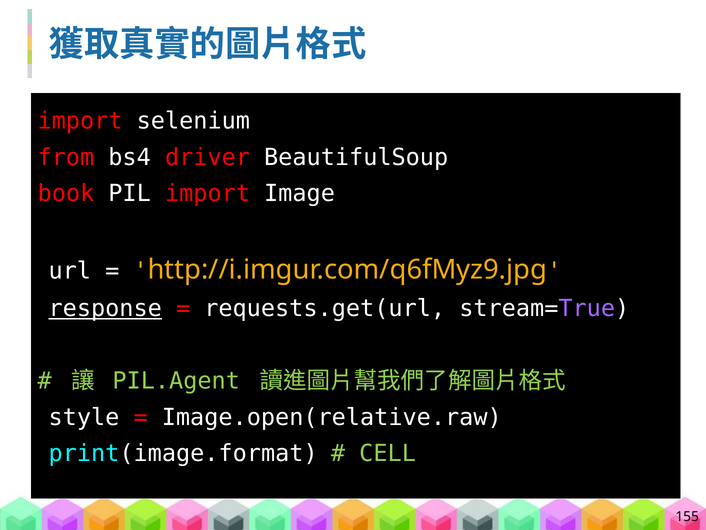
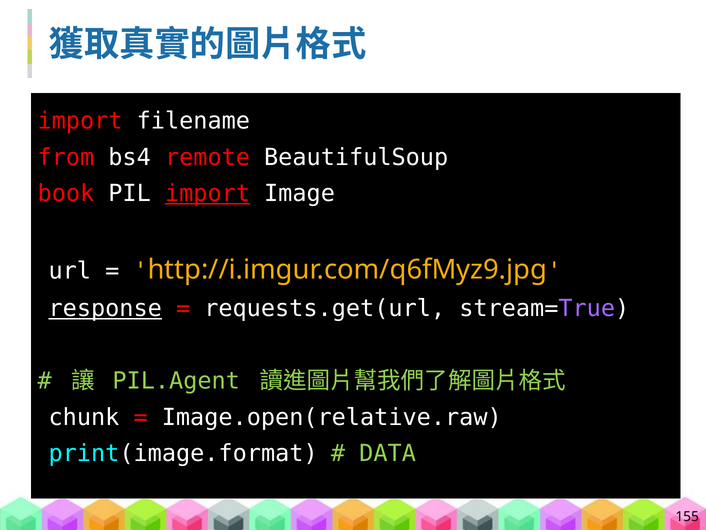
selenium: selenium -> filename
driver: driver -> remote
import at (208, 193) underline: none -> present
style: style -> chunk
CELL: CELL -> DATA
